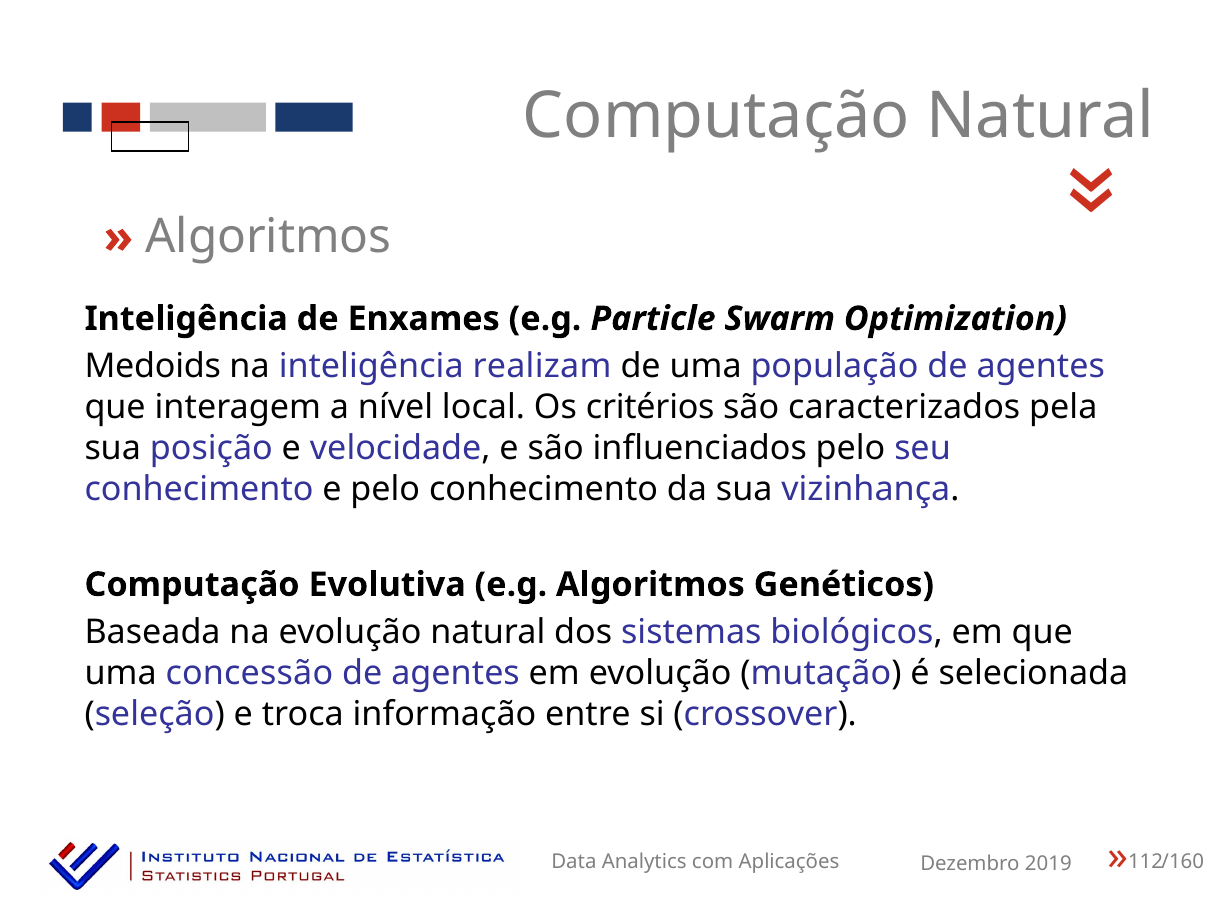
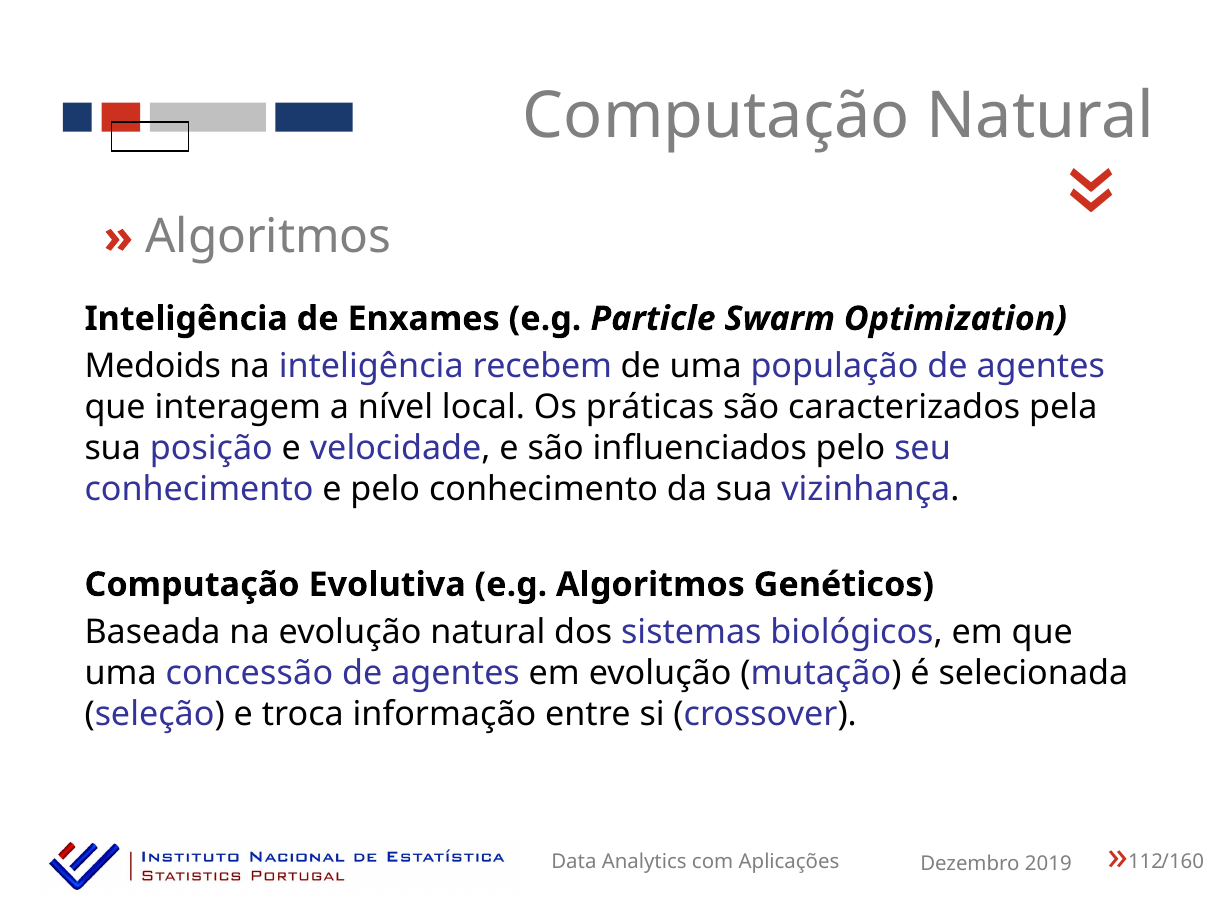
realizam: realizam -> recebem
critérios: critérios -> práticas
